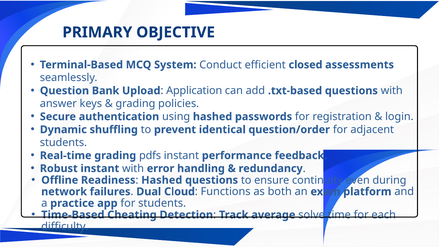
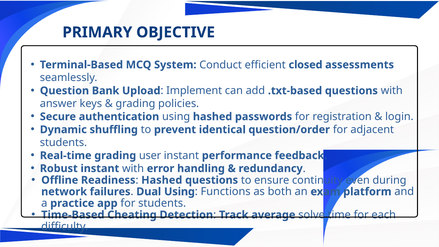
Application: Application -> Implement
pdfs: pdfs -> user
Dual Cloud: Cloud -> Using
